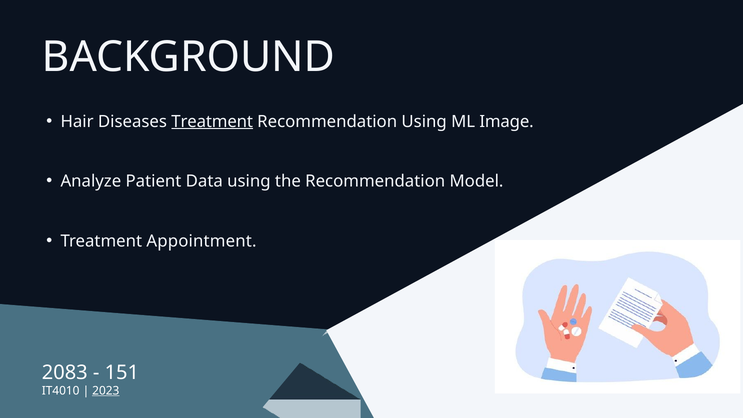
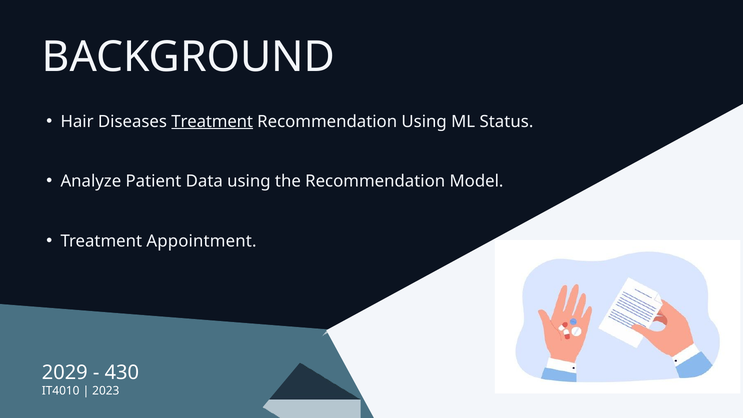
Image: Image -> Status
2083: 2083 -> 2029
151: 151 -> 430
2023 underline: present -> none
